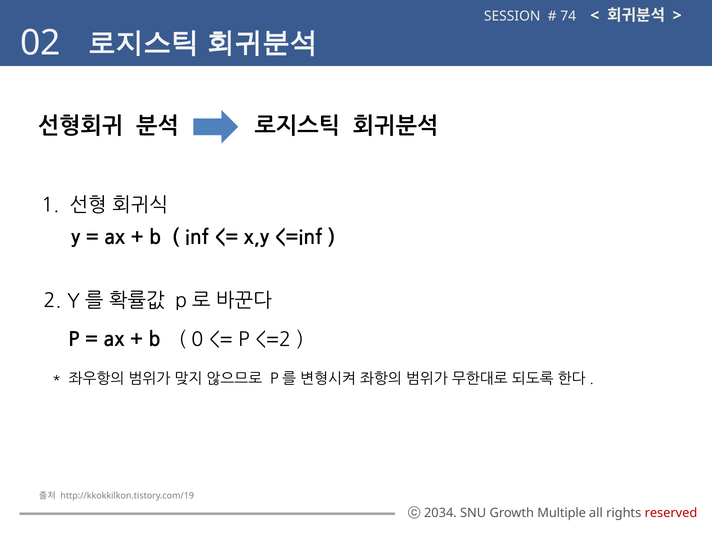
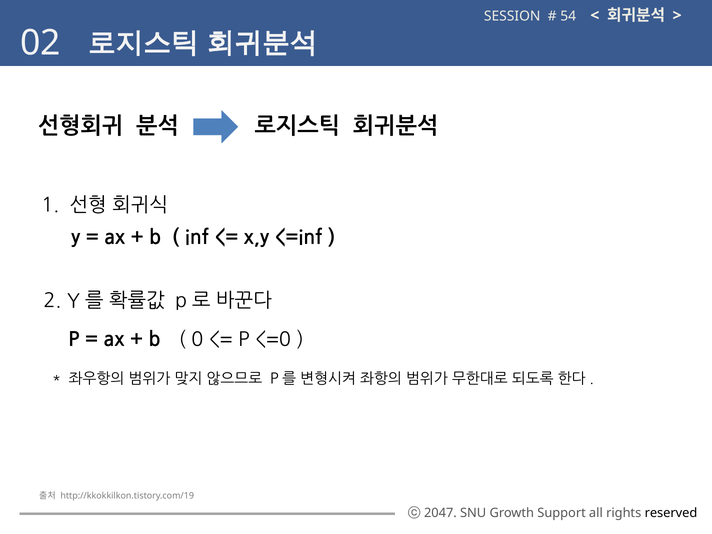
74: 74 -> 54
<=2: <=2 -> <=0
2034: 2034 -> 2047
Multiple: Multiple -> Support
reserved colour: red -> black
